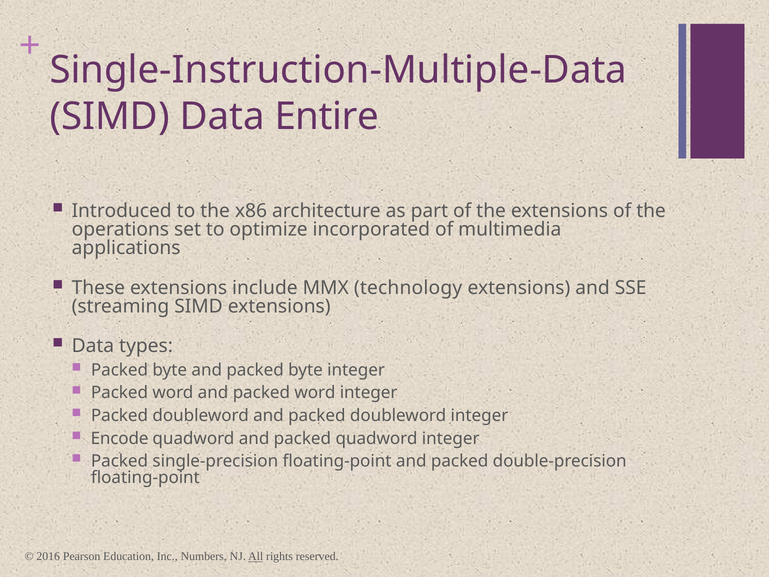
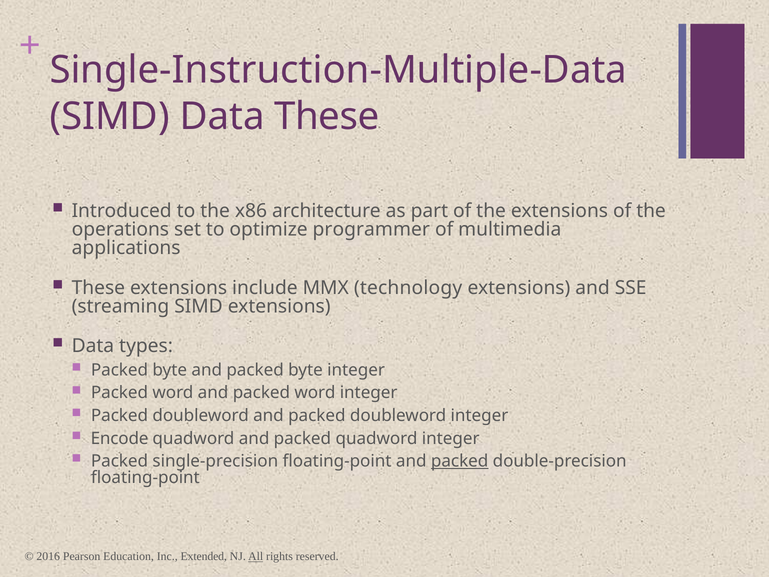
Data Entire: Entire -> These
incorporated: incorporated -> programmer
packed at (460, 461) underline: none -> present
Numbers: Numbers -> Extended
